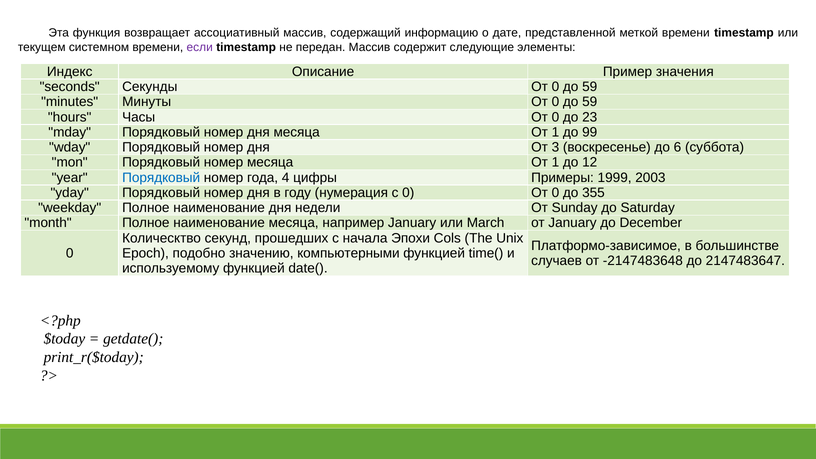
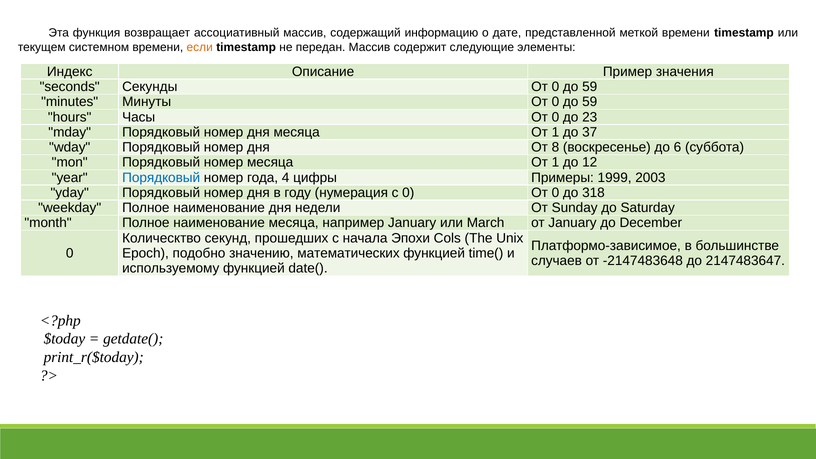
если colour: purple -> orange
99: 99 -> 37
3: 3 -> 8
355: 355 -> 318
компьютерными: компьютерными -> математических
